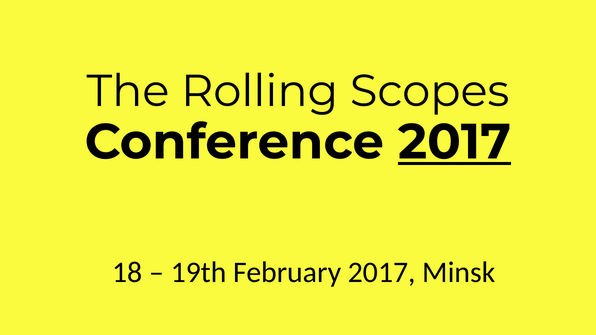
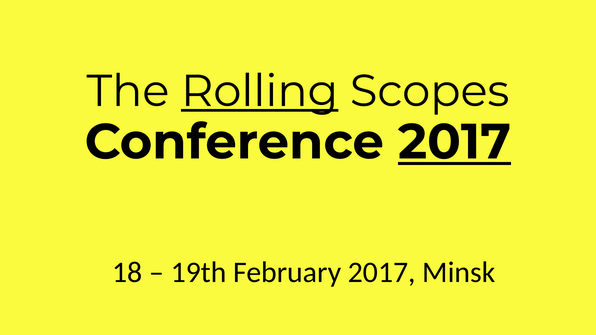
Rolling underline: none -> present
